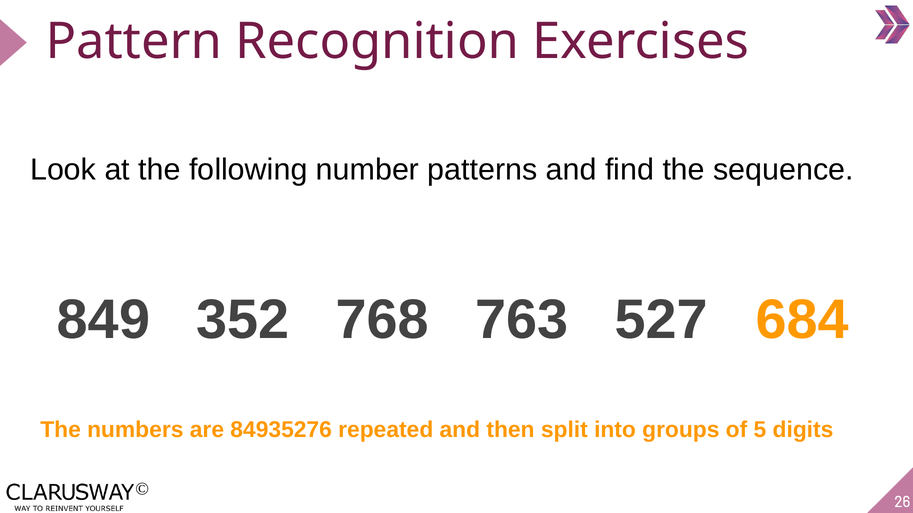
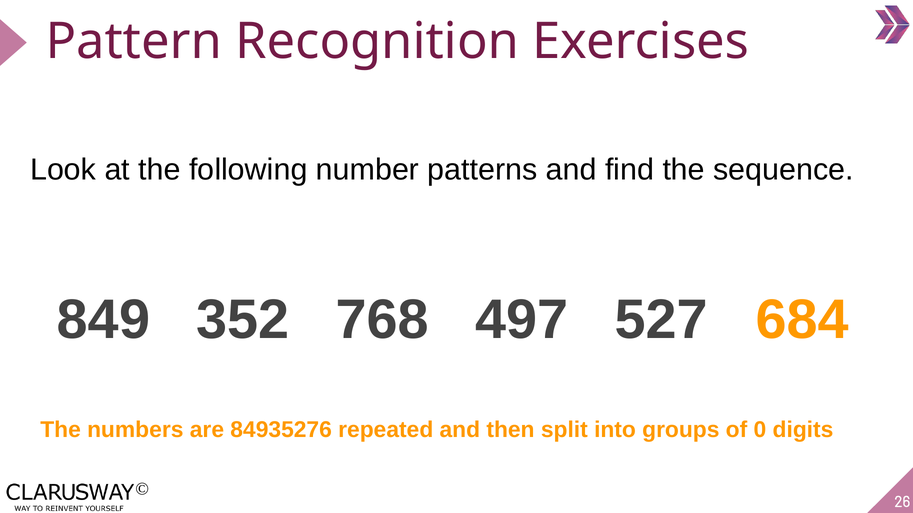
763: 763 -> 497
5: 5 -> 0
